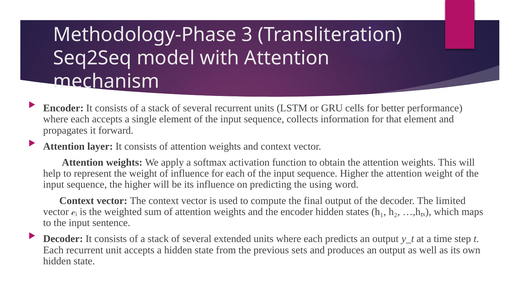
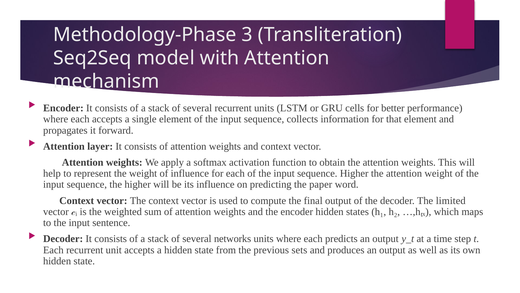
using: using -> paper
extended: extended -> networks
